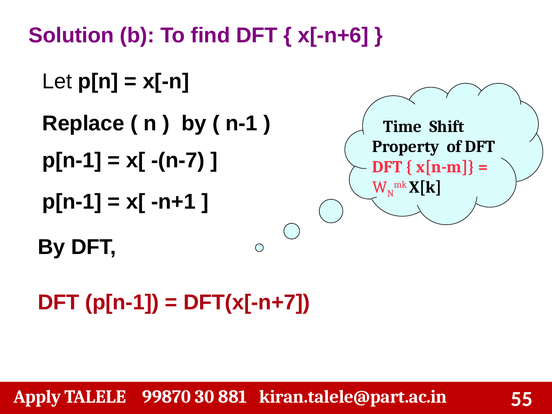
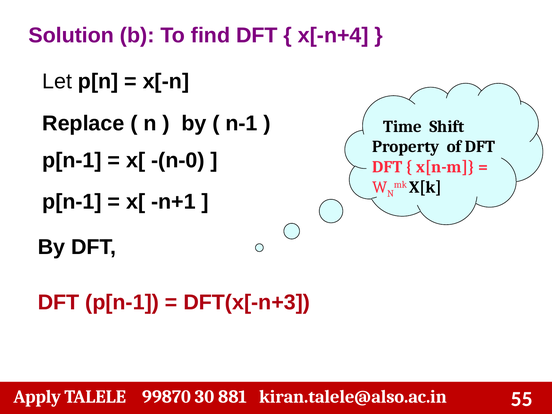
x[-n+6: x[-n+6 -> x[-n+4
-(n-7: -(n-7 -> -(n-0
DFT(x[-n+7: DFT(x[-n+7 -> DFT(x[-n+3
kiran.talele@part.ac.in: kiran.talele@part.ac.in -> kiran.talele@also.ac.in
